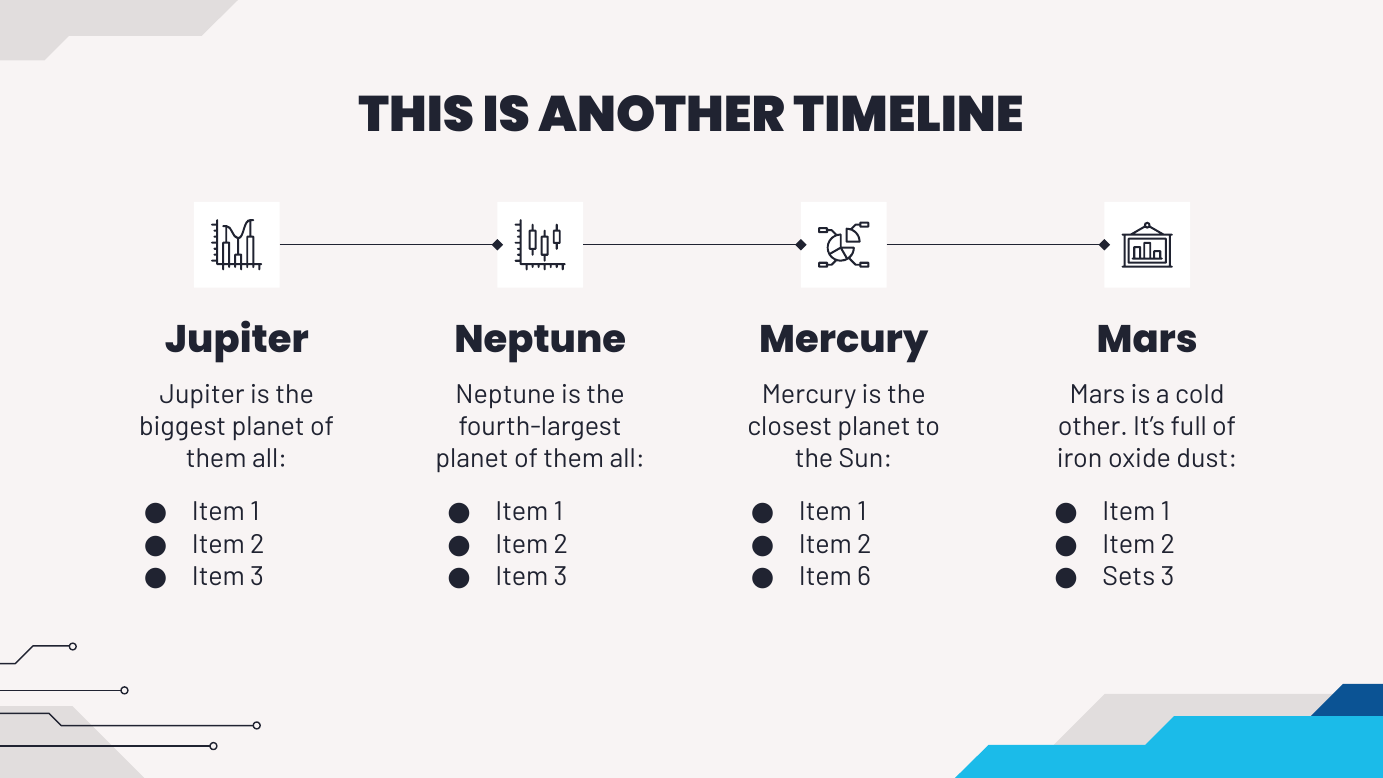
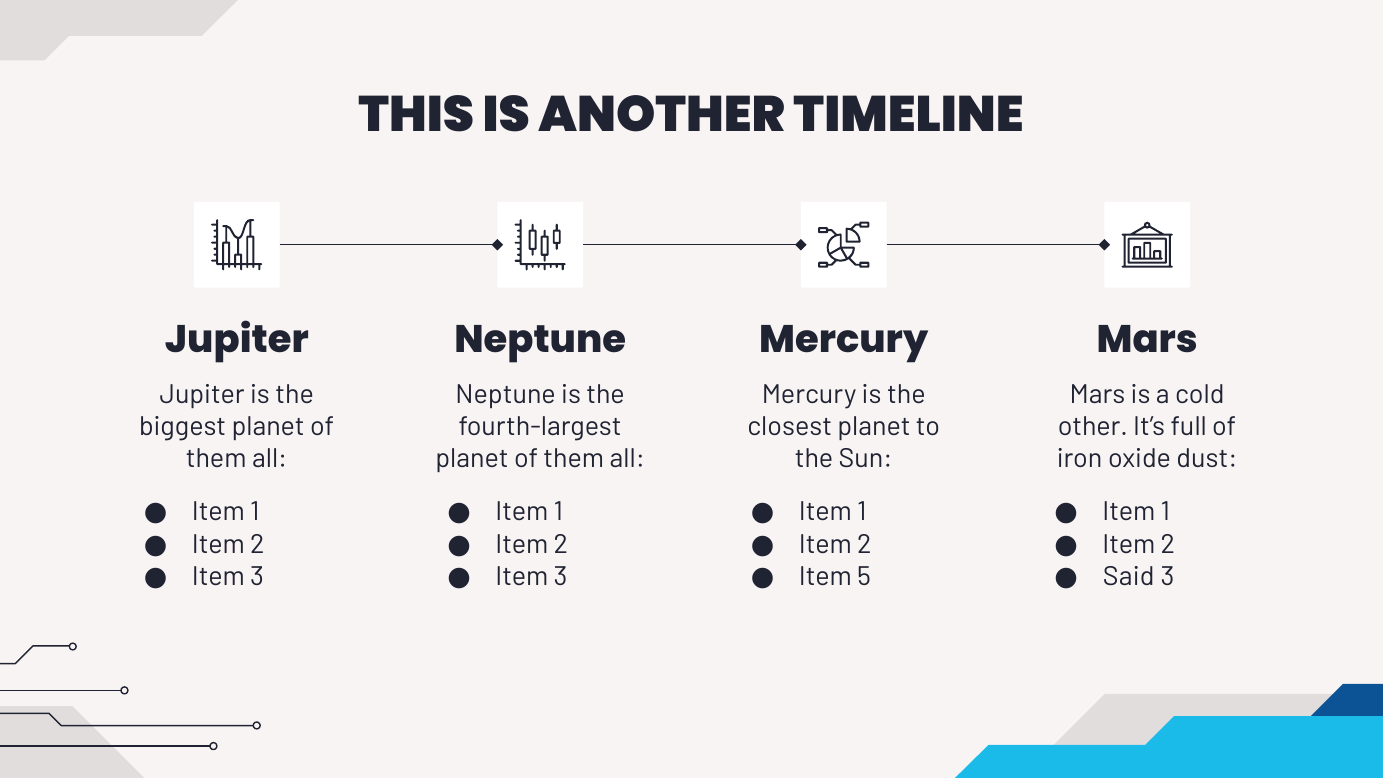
6: 6 -> 5
Sets: Sets -> Said
